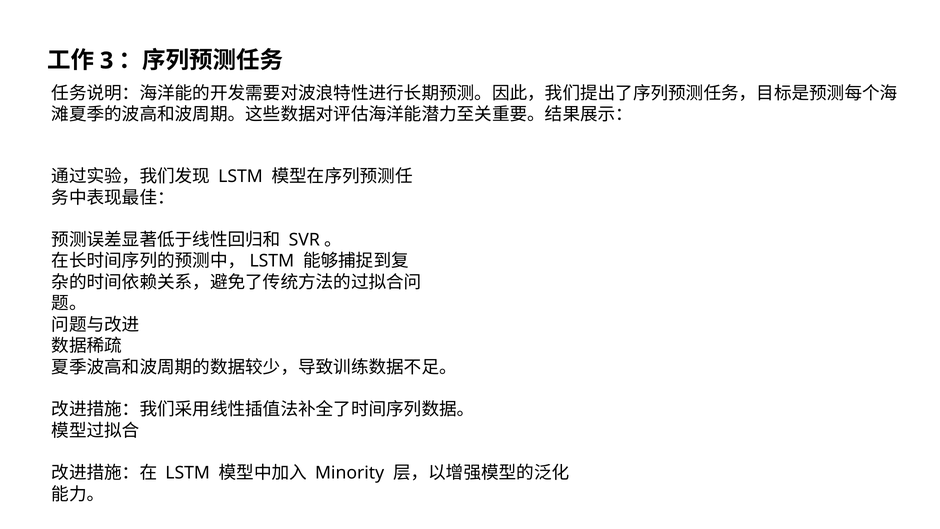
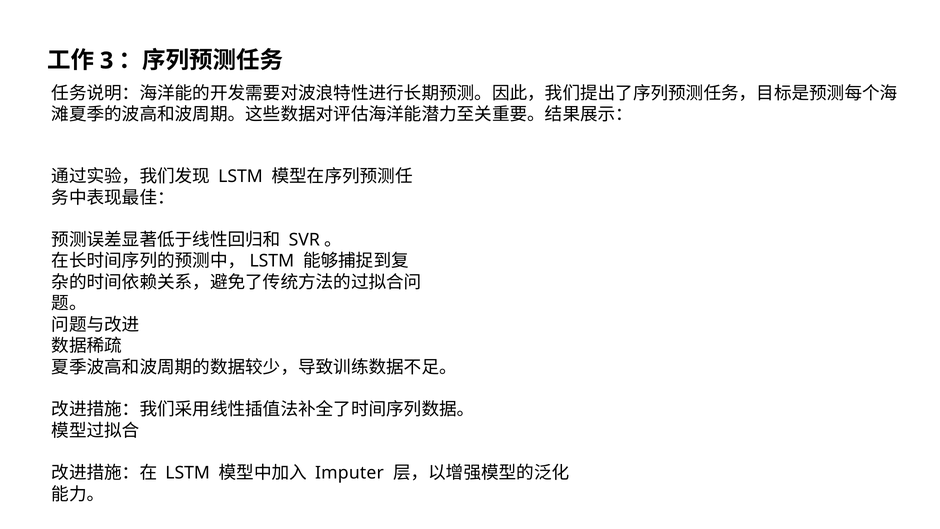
Minority: Minority -> Imputer
